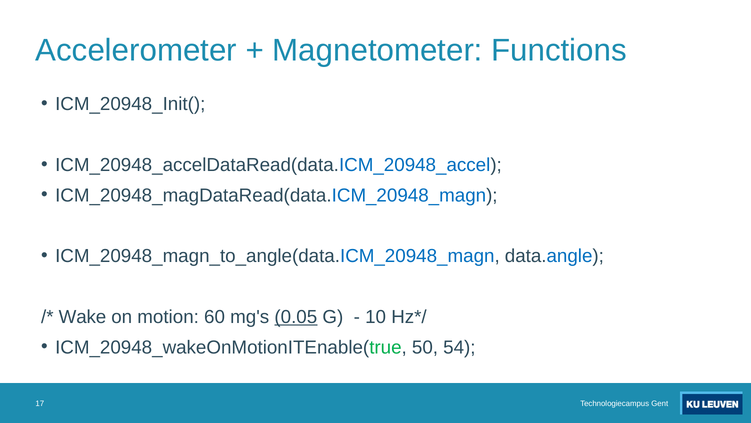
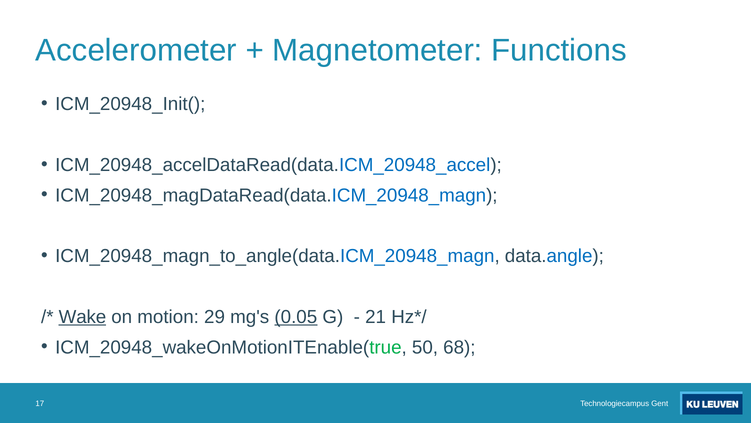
Wake underline: none -> present
60: 60 -> 29
10: 10 -> 21
54: 54 -> 68
